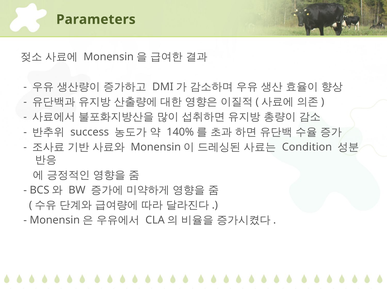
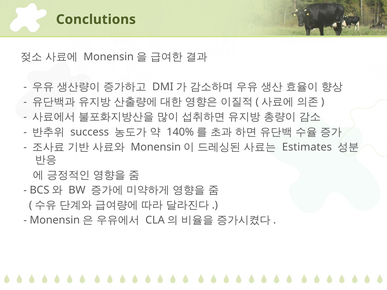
Parameters: Parameters -> Conclutions
Condition: Condition -> Estimates
